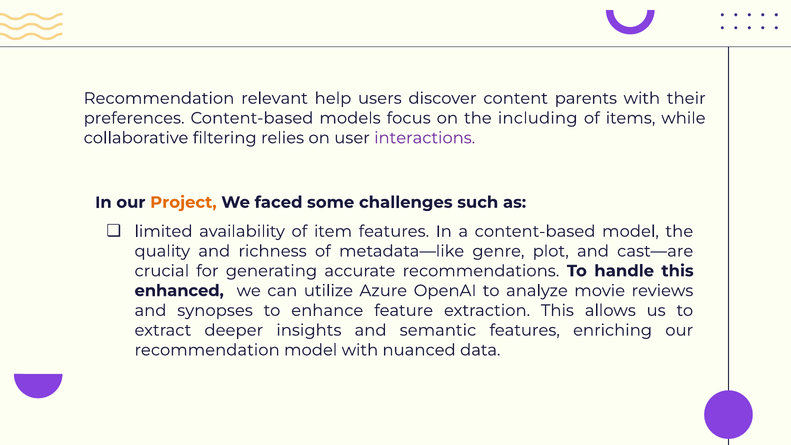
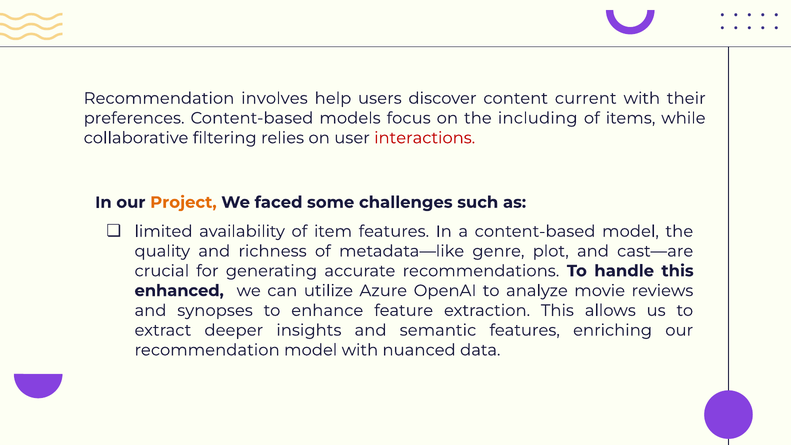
relevant: relevant -> involves
parents: parents -> current
interactions colour: purple -> red
